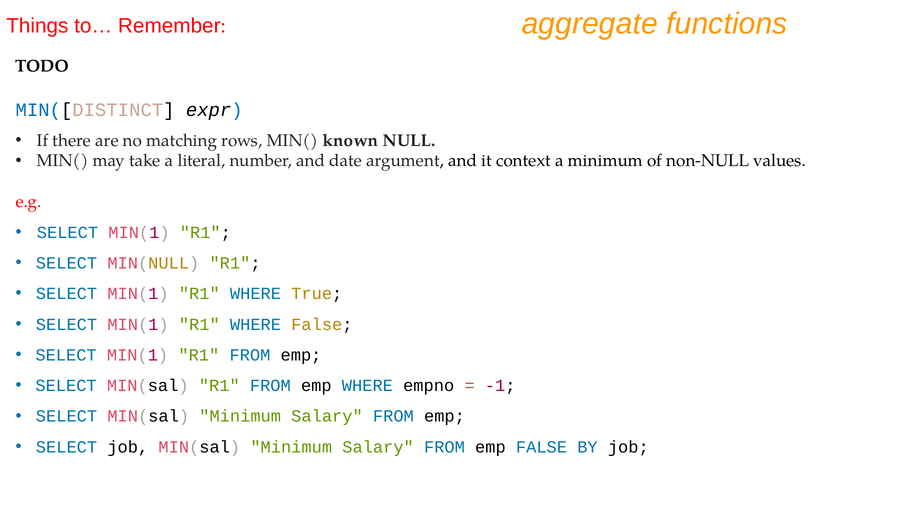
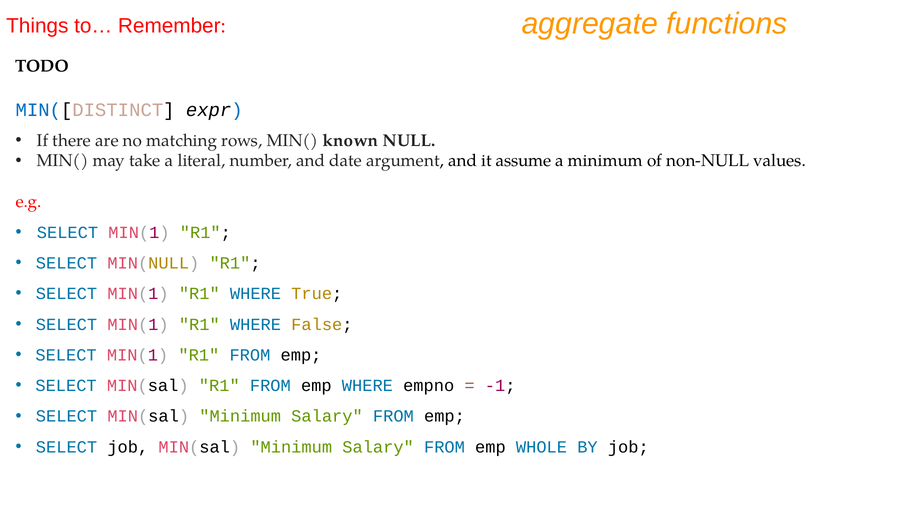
context: context -> assume
emp FALSE: FALSE -> WHOLE
